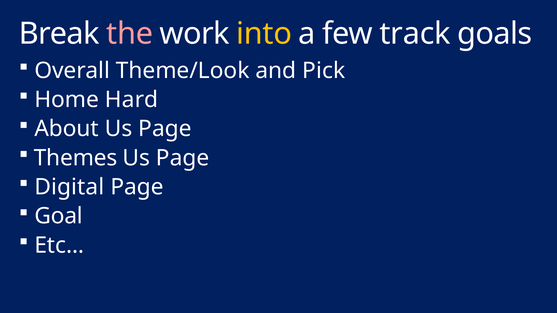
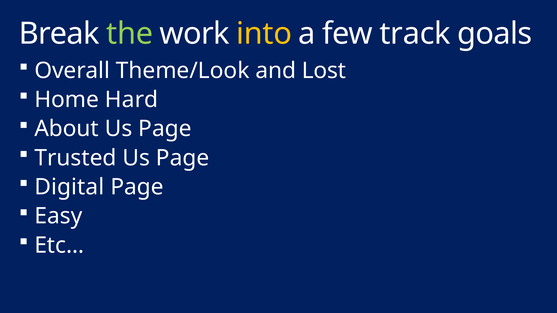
the colour: pink -> light green
Pick: Pick -> Lost
Themes: Themes -> Trusted
Goal: Goal -> Easy
